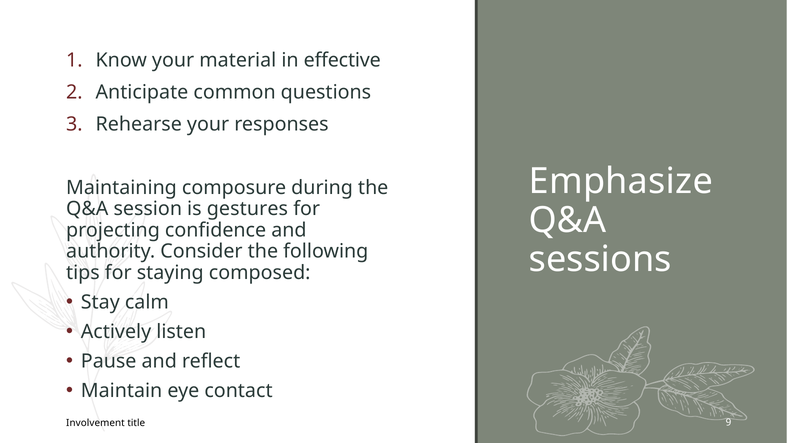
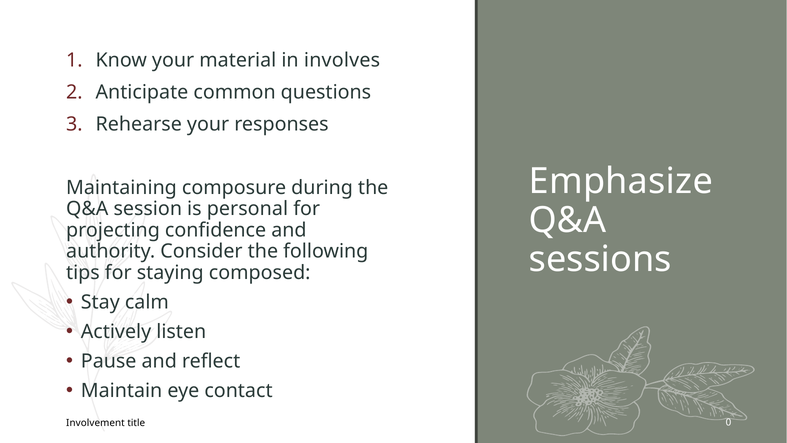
effective: effective -> involves
gestures: gestures -> personal
9: 9 -> 0
